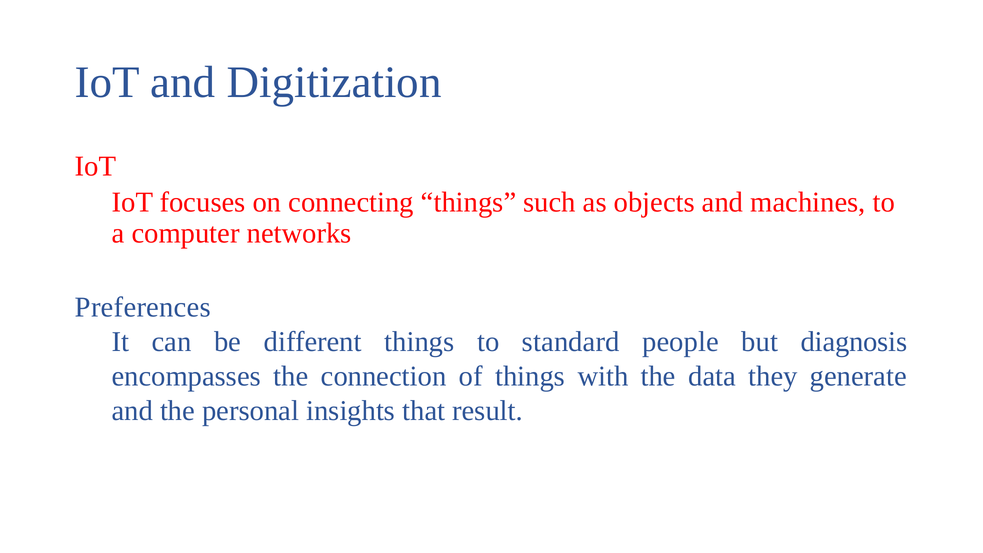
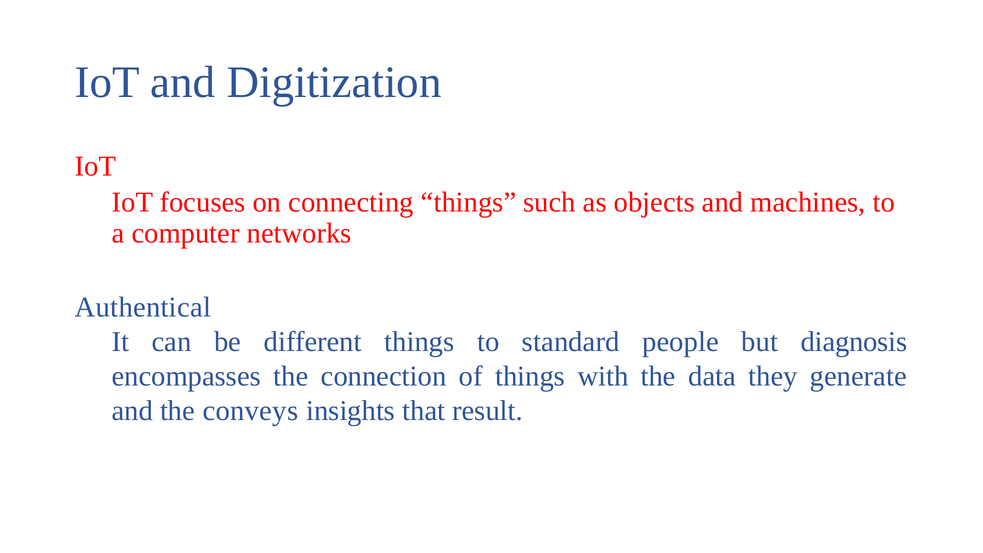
Preferences: Preferences -> Authentical
personal: personal -> conveys
